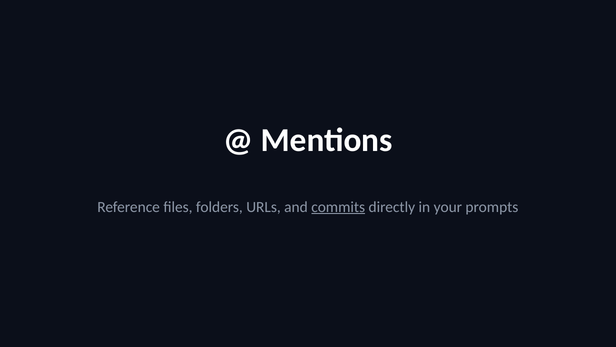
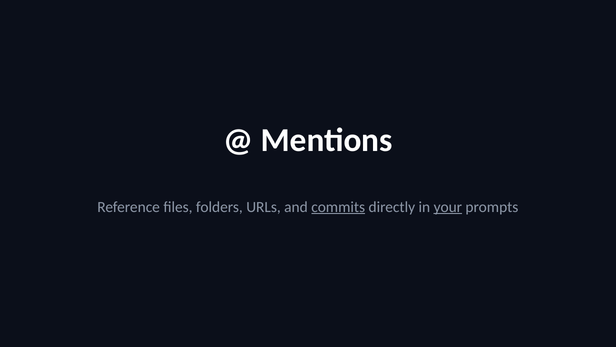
your underline: none -> present
